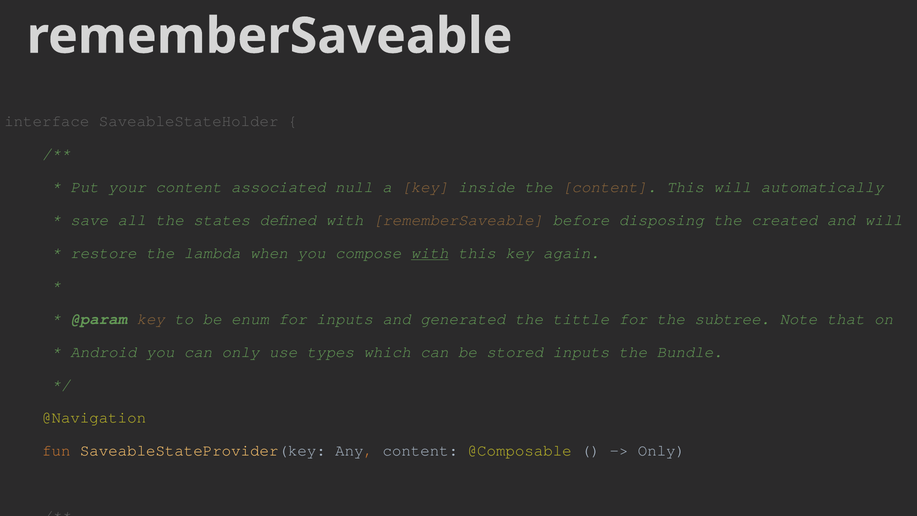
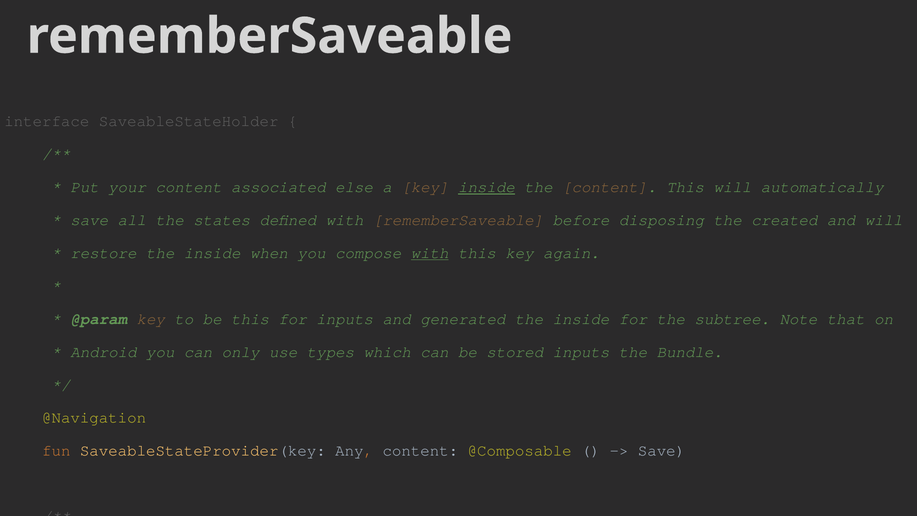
null: null -> else
inside at (487, 187) underline: none -> present
restore the lambda: lambda -> inside
be enum: enum -> this
tittle at (581, 319): tittle -> inside
Only at (662, 451): Only -> Save
